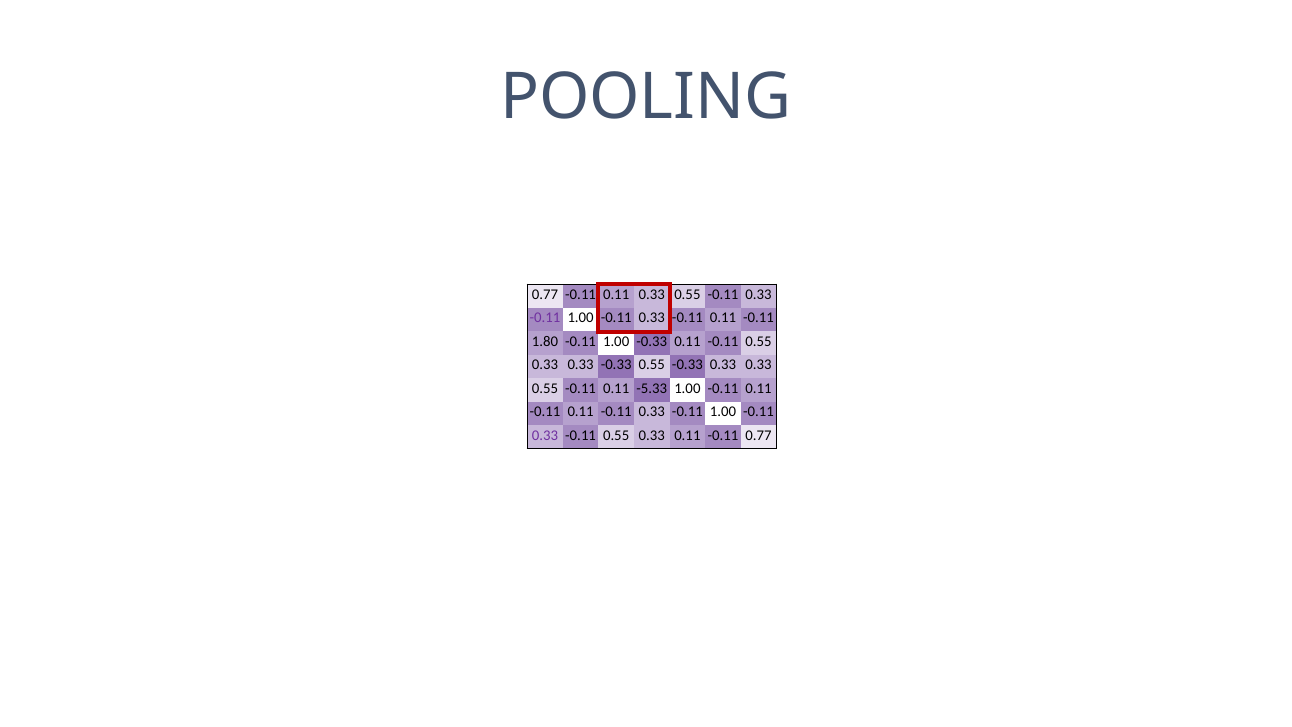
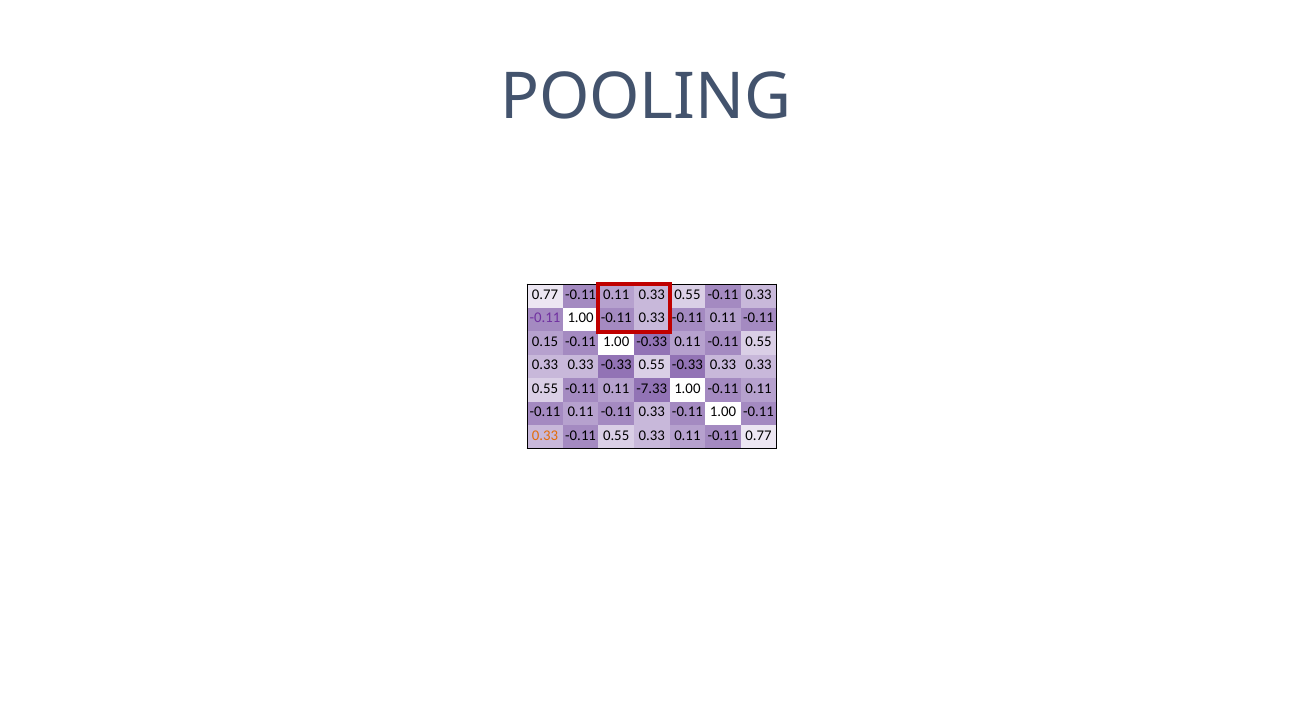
1.80: 1.80 -> 0.15
-5.33: -5.33 -> -7.33
0.33 at (545, 435) colour: purple -> orange
